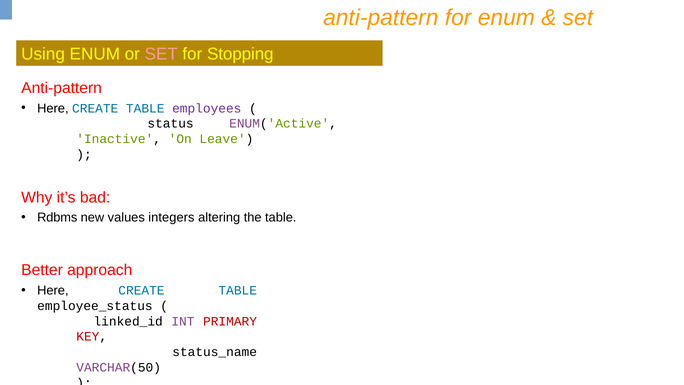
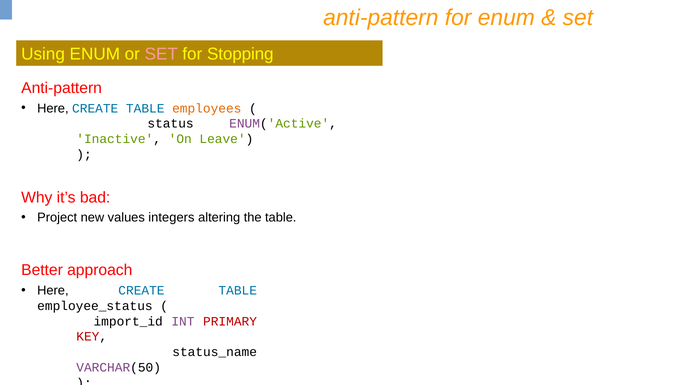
employees colour: purple -> orange
Rdbms: Rdbms -> Project
linked_id: linked_id -> import_id
